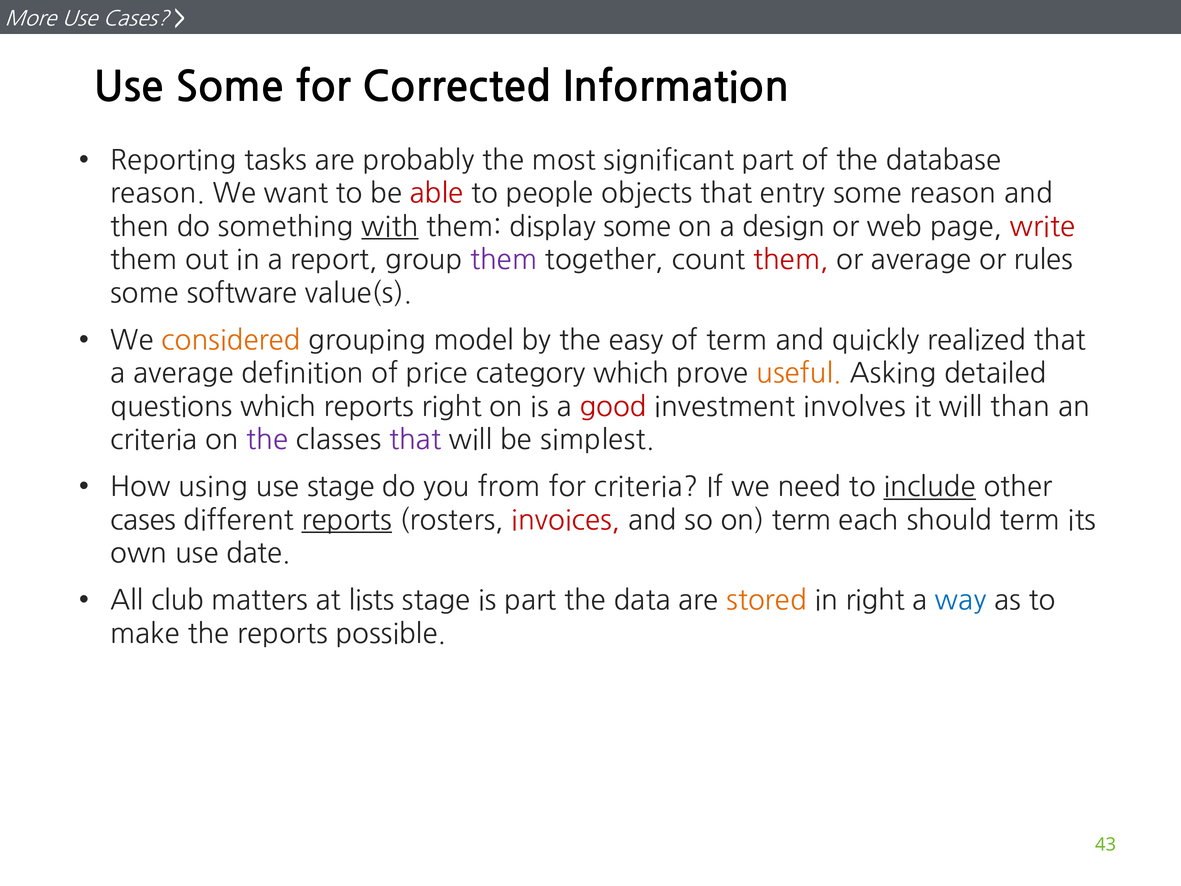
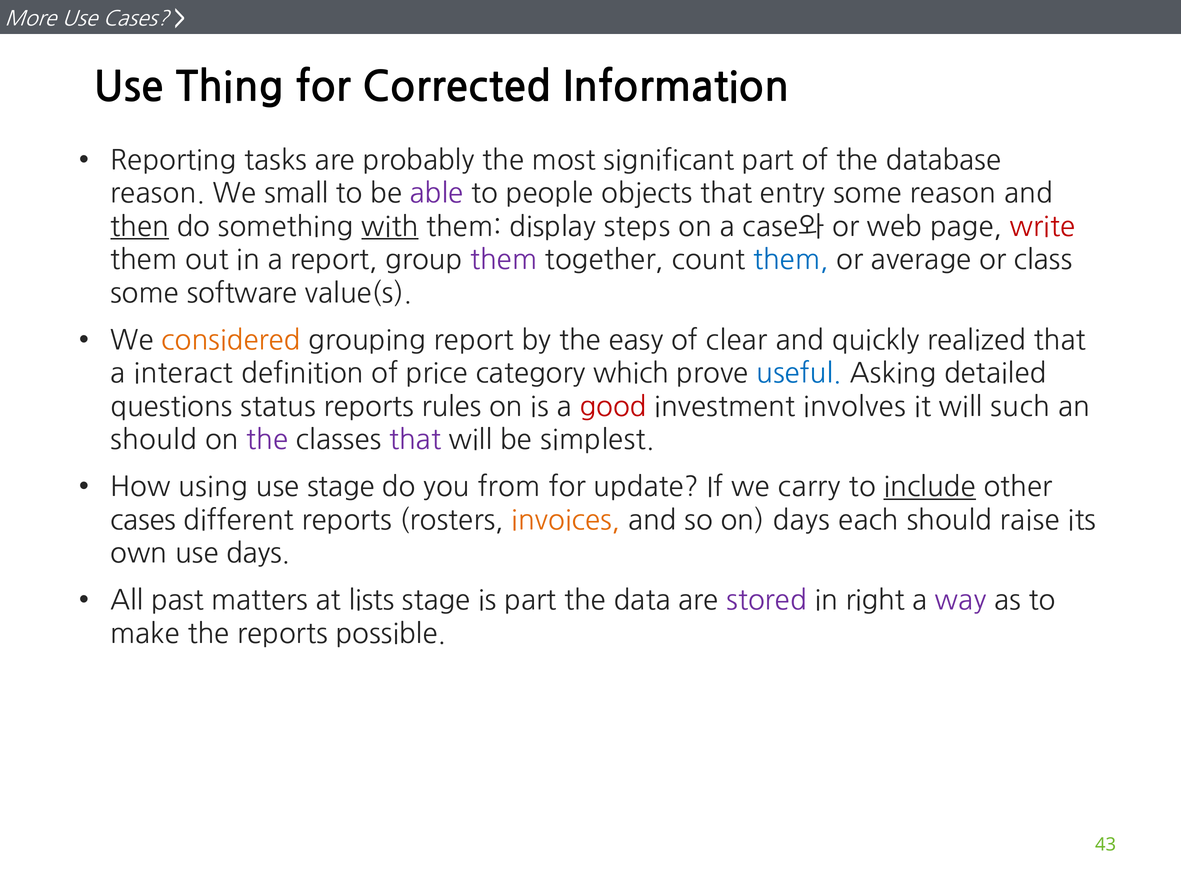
Use Some: Some -> Thing
want: want -> small
able colour: red -> purple
then underline: none -> present
display some: some -> steps
design: design -> case와
them at (791, 260) colour: red -> blue
rules: rules -> class
grouping model: model -> report
of term: term -> clear
a average: average -> interact
useful colour: orange -> blue
questions which: which -> status
reports right: right -> rules
than: than -> such
criteria at (154, 440): criteria -> should
for criteria: criteria -> update
need: need -> carry
reports at (347, 520) underline: present -> none
invoices colour: red -> orange
on term: term -> days
should term: term -> raise
use date: date -> days
club: club -> past
stored colour: orange -> purple
way colour: blue -> purple
